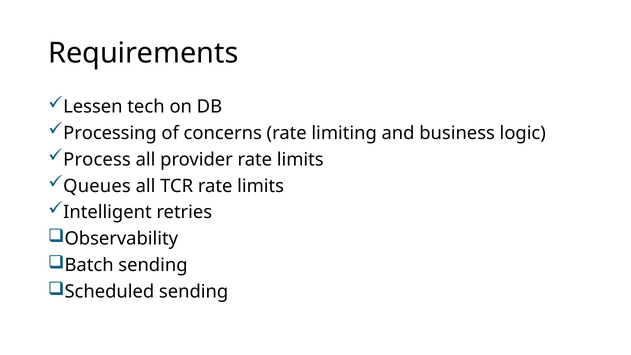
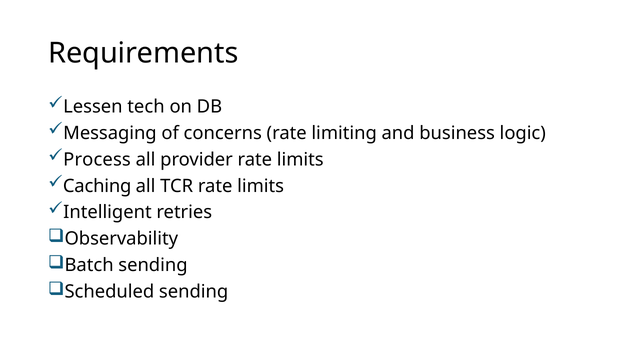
Processing: Processing -> Messaging
Queues: Queues -> Caching
